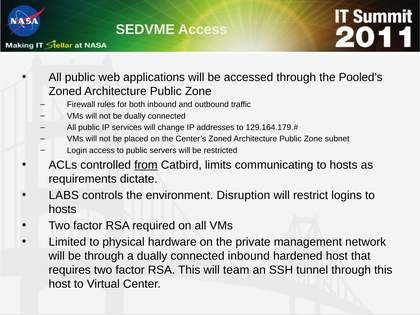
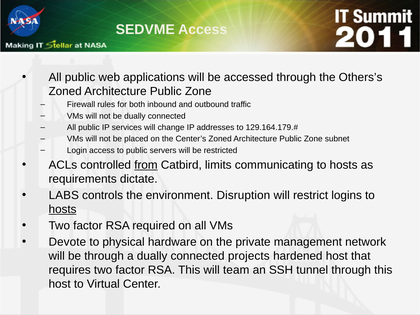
Pooled’s: Pooled’s -> Others’s
hosts at (63, 209) underline: none -> present
Limited: Limited -> Devote
connected inbound: inbound -> projects
